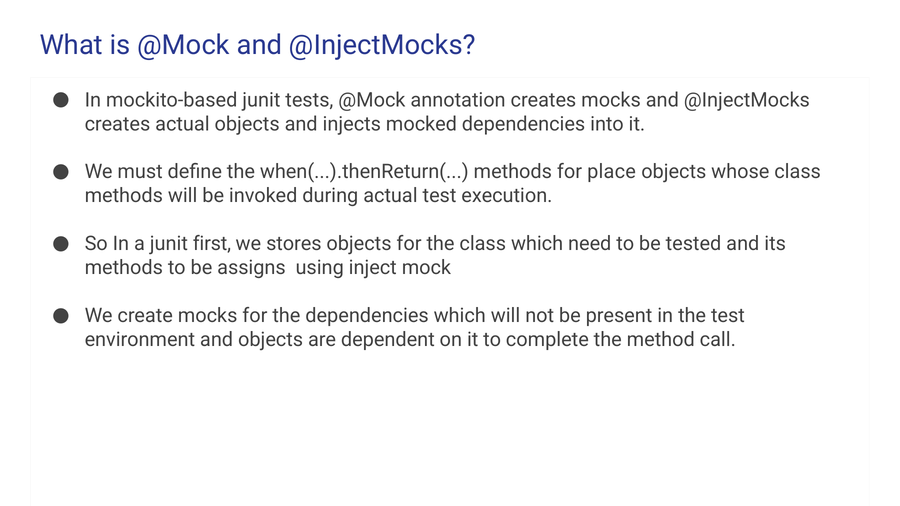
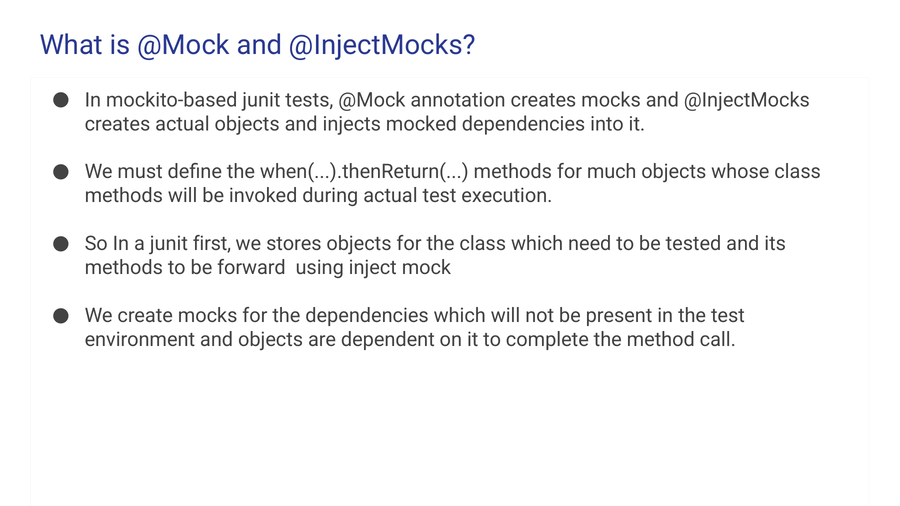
place: place -> much
assigns: assigns -> forward
